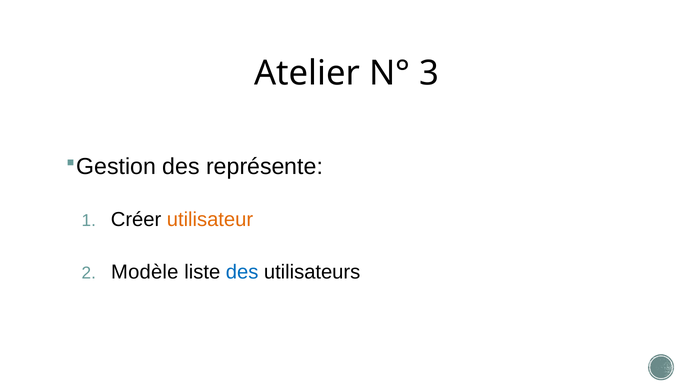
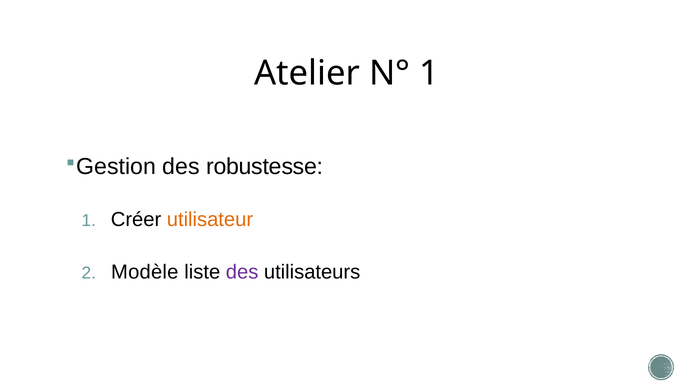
N° 3: 3 -> 1
représente: représente -> robustesse
des at (242, 272) colour: blue -> purple
